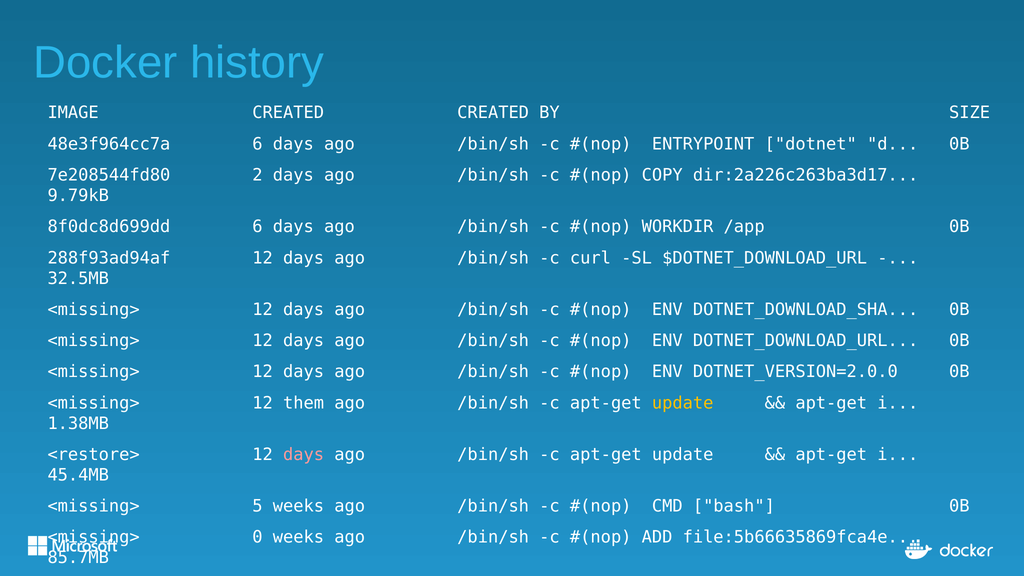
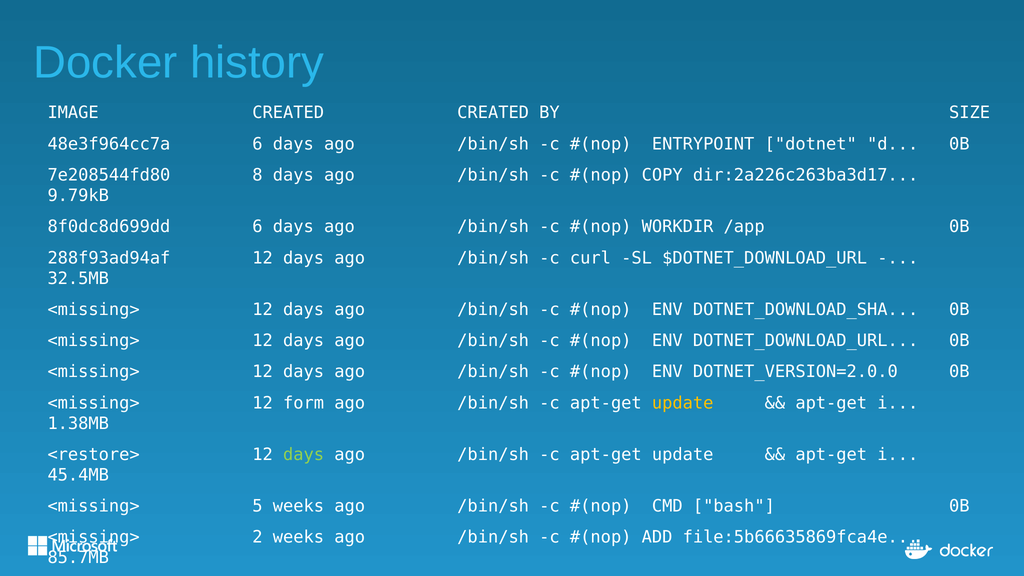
2: 2 -> 8
them: them -> form
days at (304, 455) colour: pink -> light green
0: 0 -> 2
